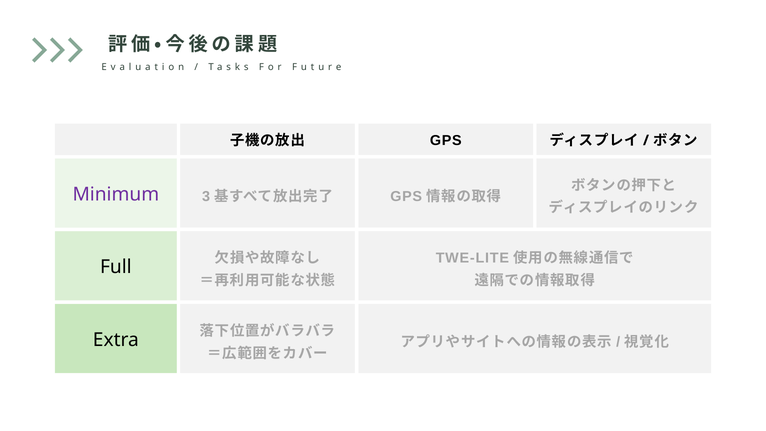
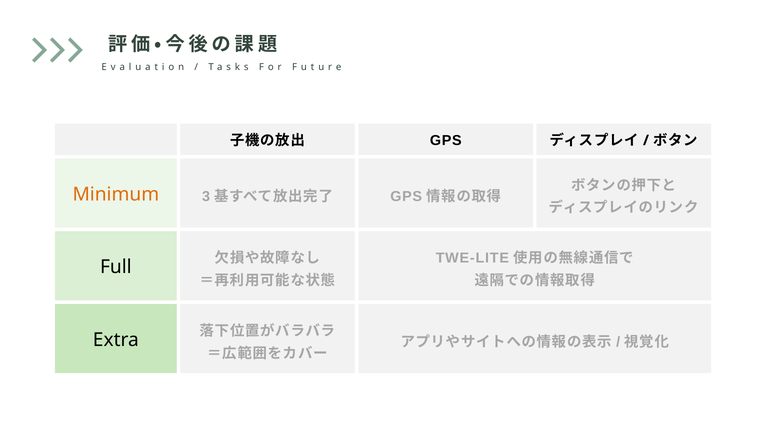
Minimum colour: purple -> orange
